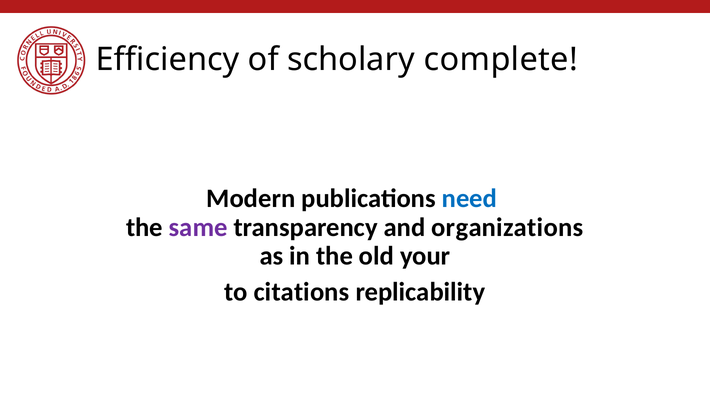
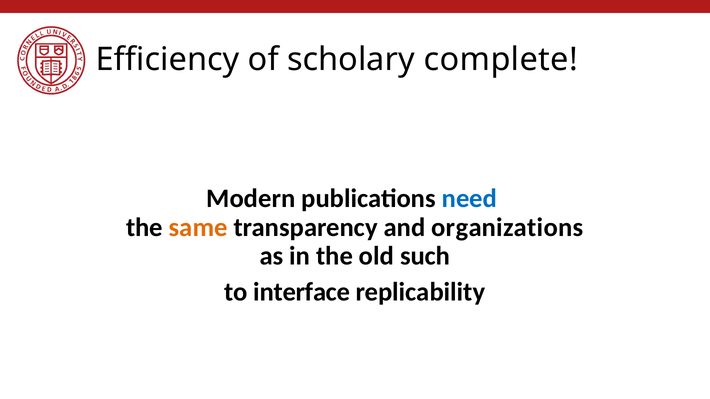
same colour: purple -> orange
your: your -> such
citations: citations -> interface
